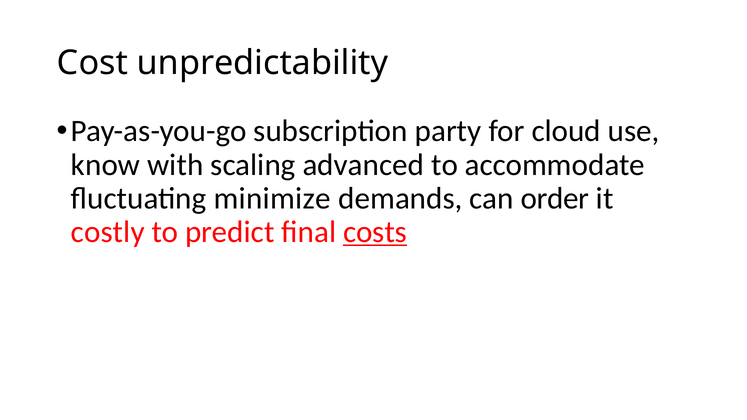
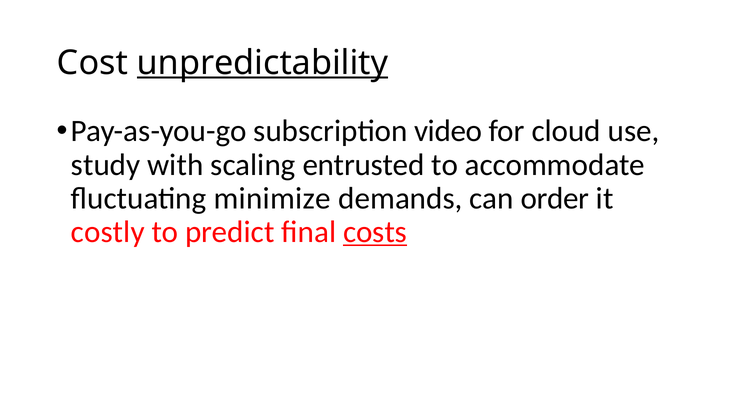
unpredictability underline: none -> present
party: party -> video
know: know -> study
advanced: advanced -> entrusted
